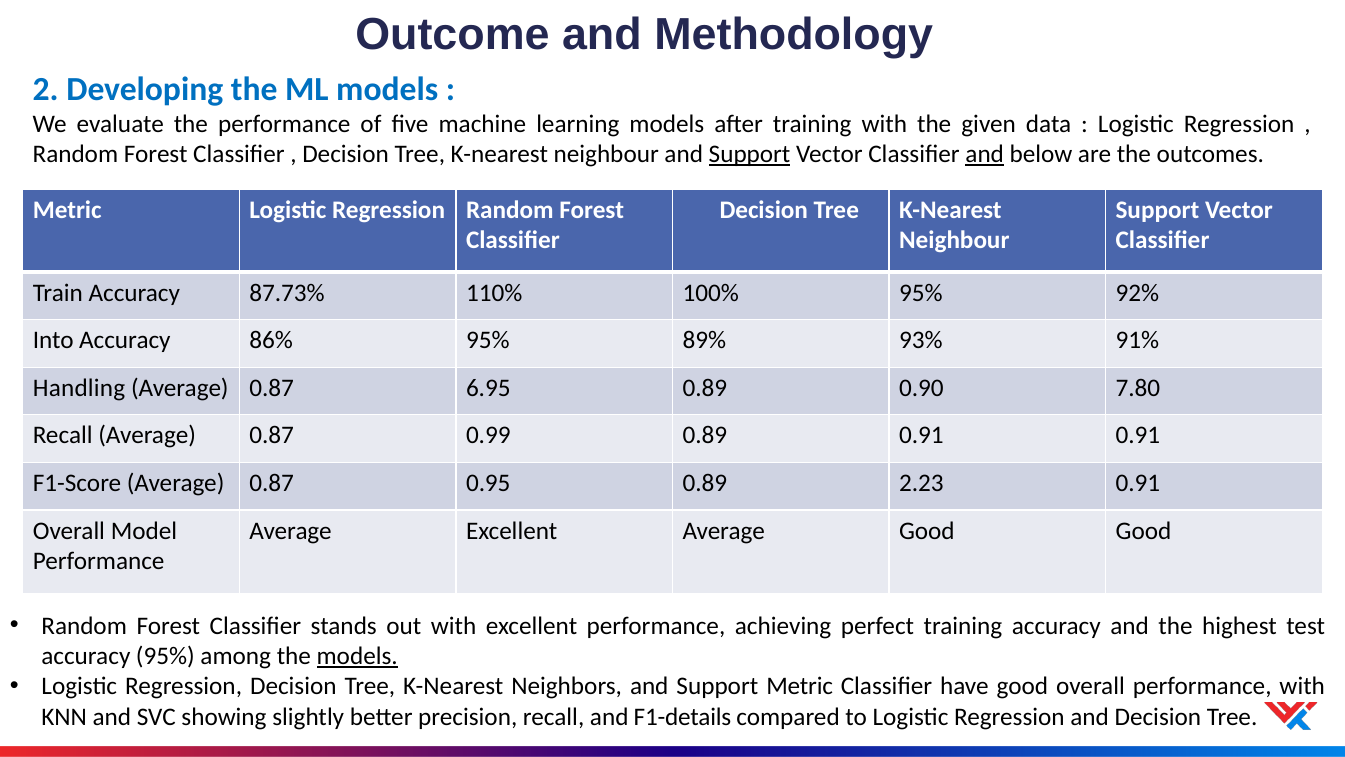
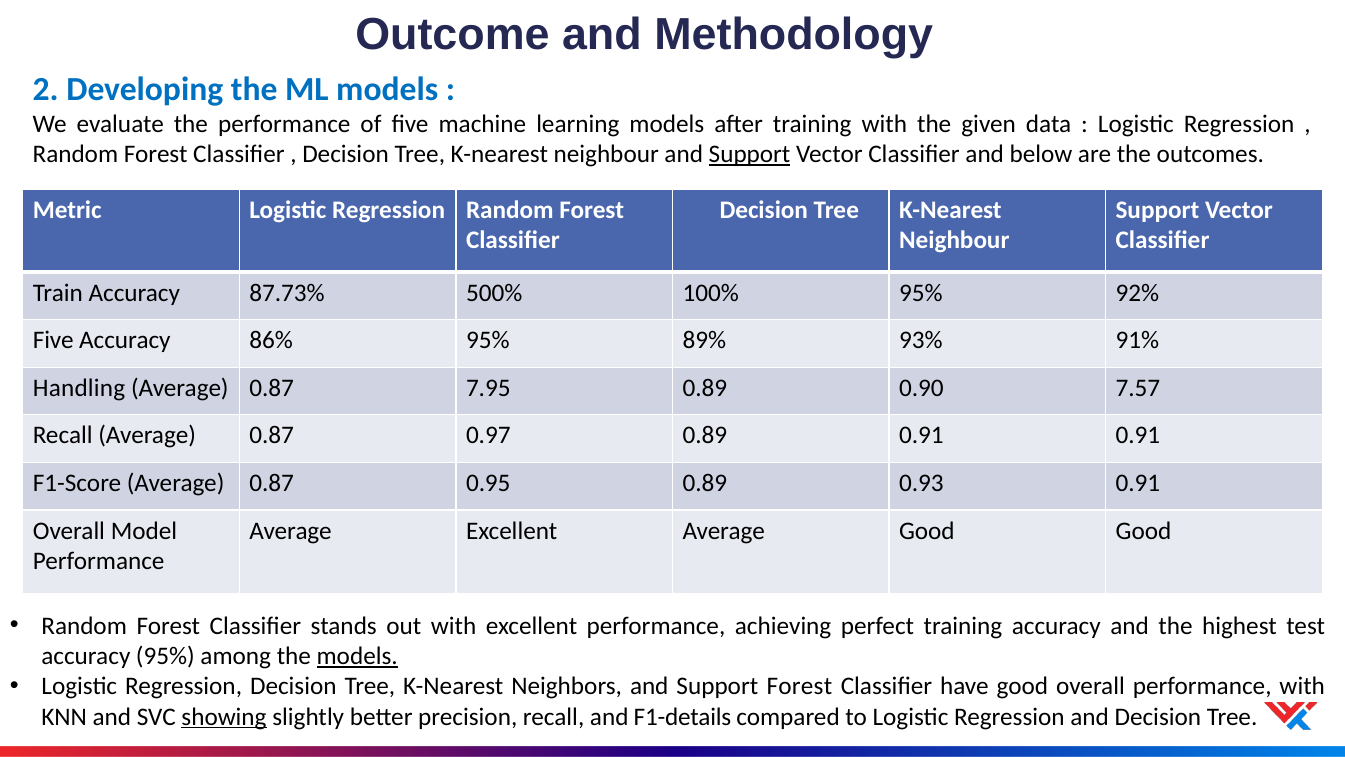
and at (985, 154) underline: present -> none
110%: 110% -> 500%
Into at (53, 340): Into -> Five
6.95: 6.95 -> 7.95
7.80: 7.80 -> 7.57
0.99: 0.99 -> 0.97
2.23: 2.23 -> 0.93
Support Metric: Metric -> Forest
showing underline: none -> present
